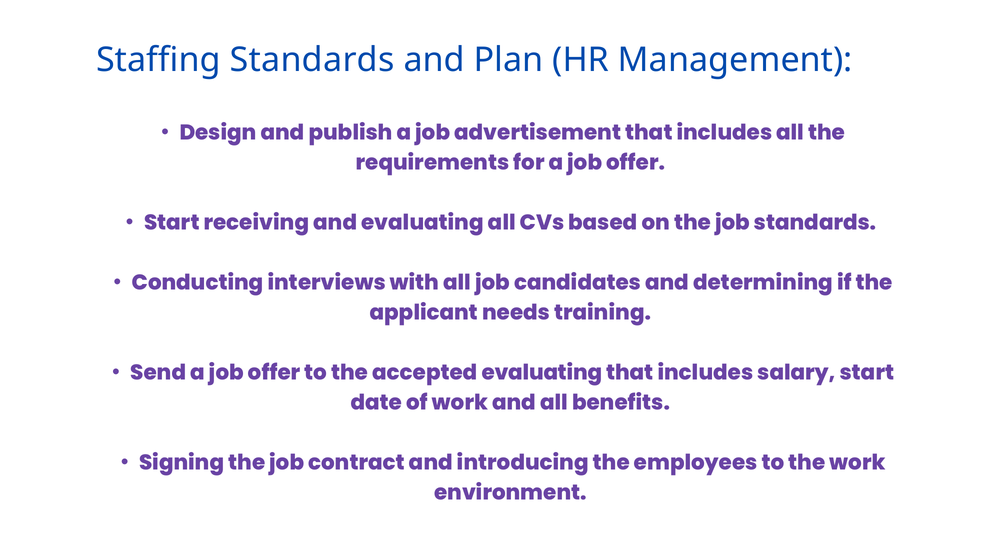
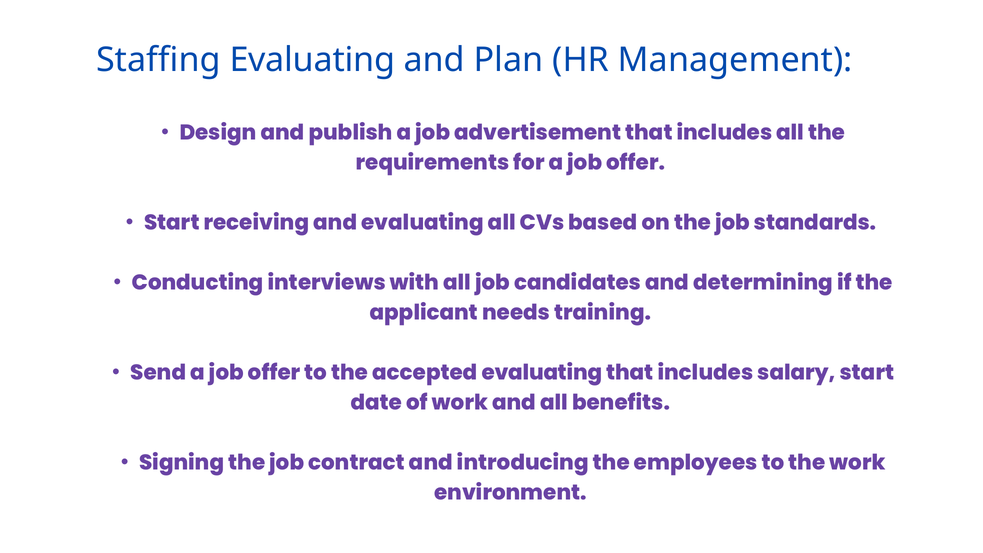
Staffing Standards: Standards -> Evaluating
